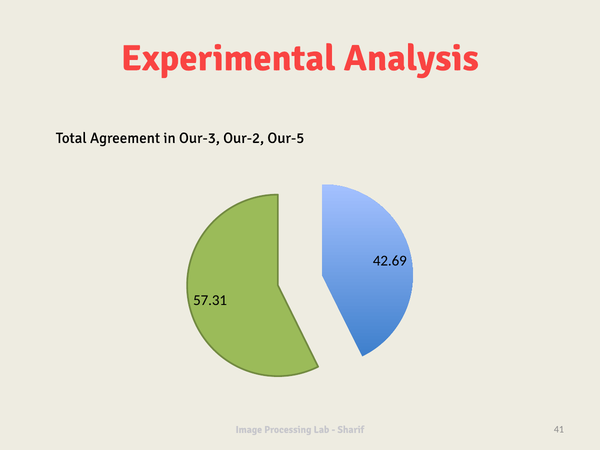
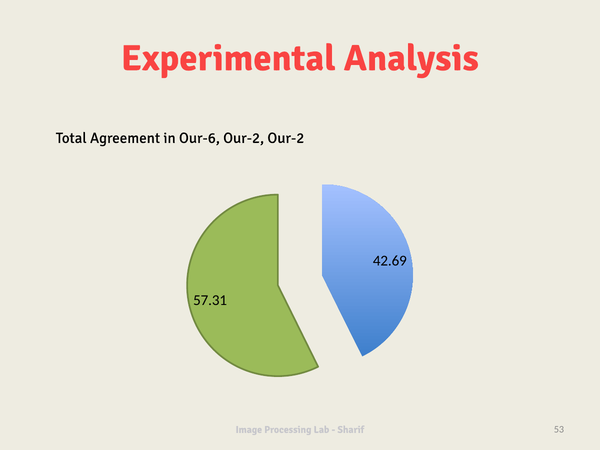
Our-3: Our-3 -> Our-6
Our-2 Our-5: Our-5 -> Our-2
41: 41 -> 53
